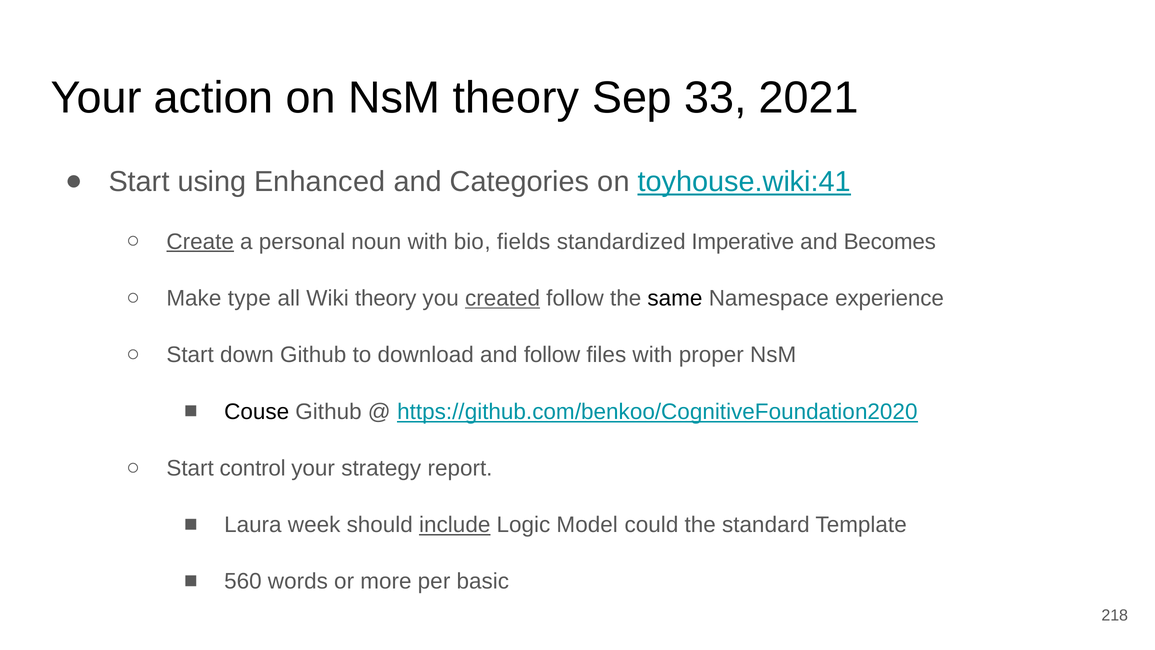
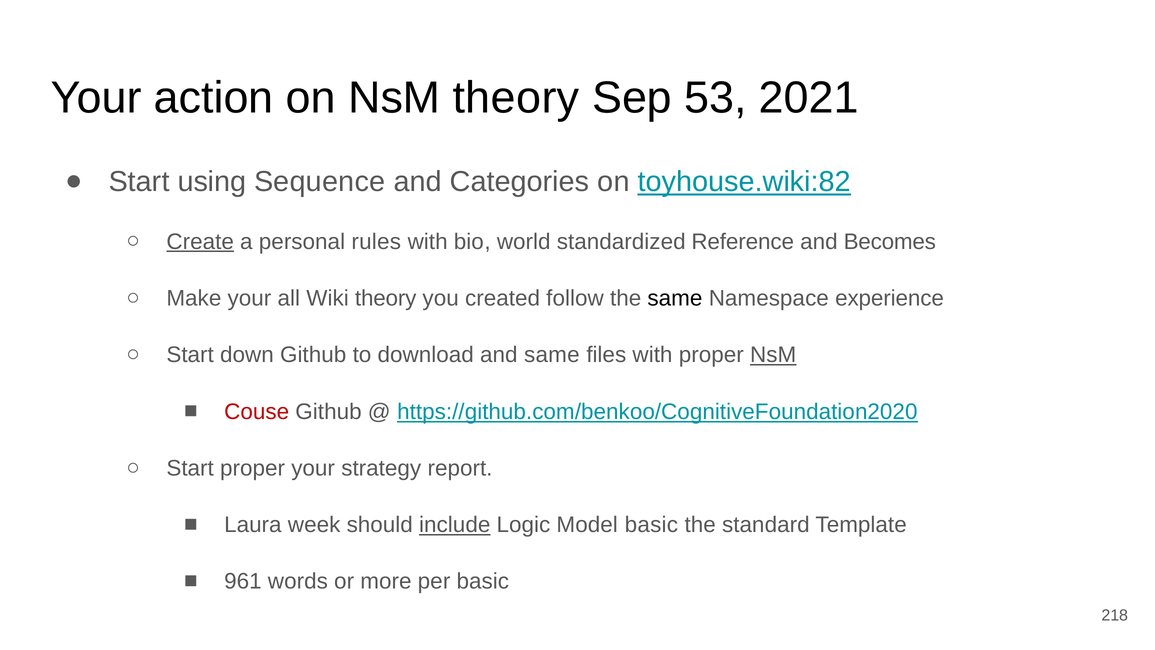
33: 33 -> 53
Enhanced: Enhanced -> Sequence
toyhouse.wiki:41: toyhouse.wiki:41 -> toyhouse.wiki:82
noun: noun -> rules
fields: fields -> world
Imperative: Imperative -> Reference
Make type: type -> your
created underline: present -> none
and follow: follow -> same
NsM at (773, 355) underline: none -> present
Couse colour: black -> red
Start control: control -> proper
Model could: could -> basic
560: 560 -> 961
